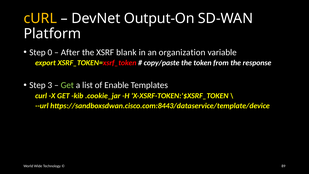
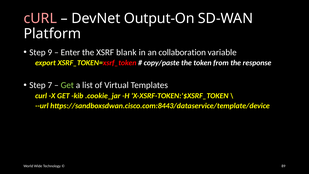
cURL at (40, 18) colour: yellow -> pink
0: 0 -> 9
After: After -> Enter
organization: organization -> collaboration
3: 3 -> 7
Enable: Enable -> Virtual
